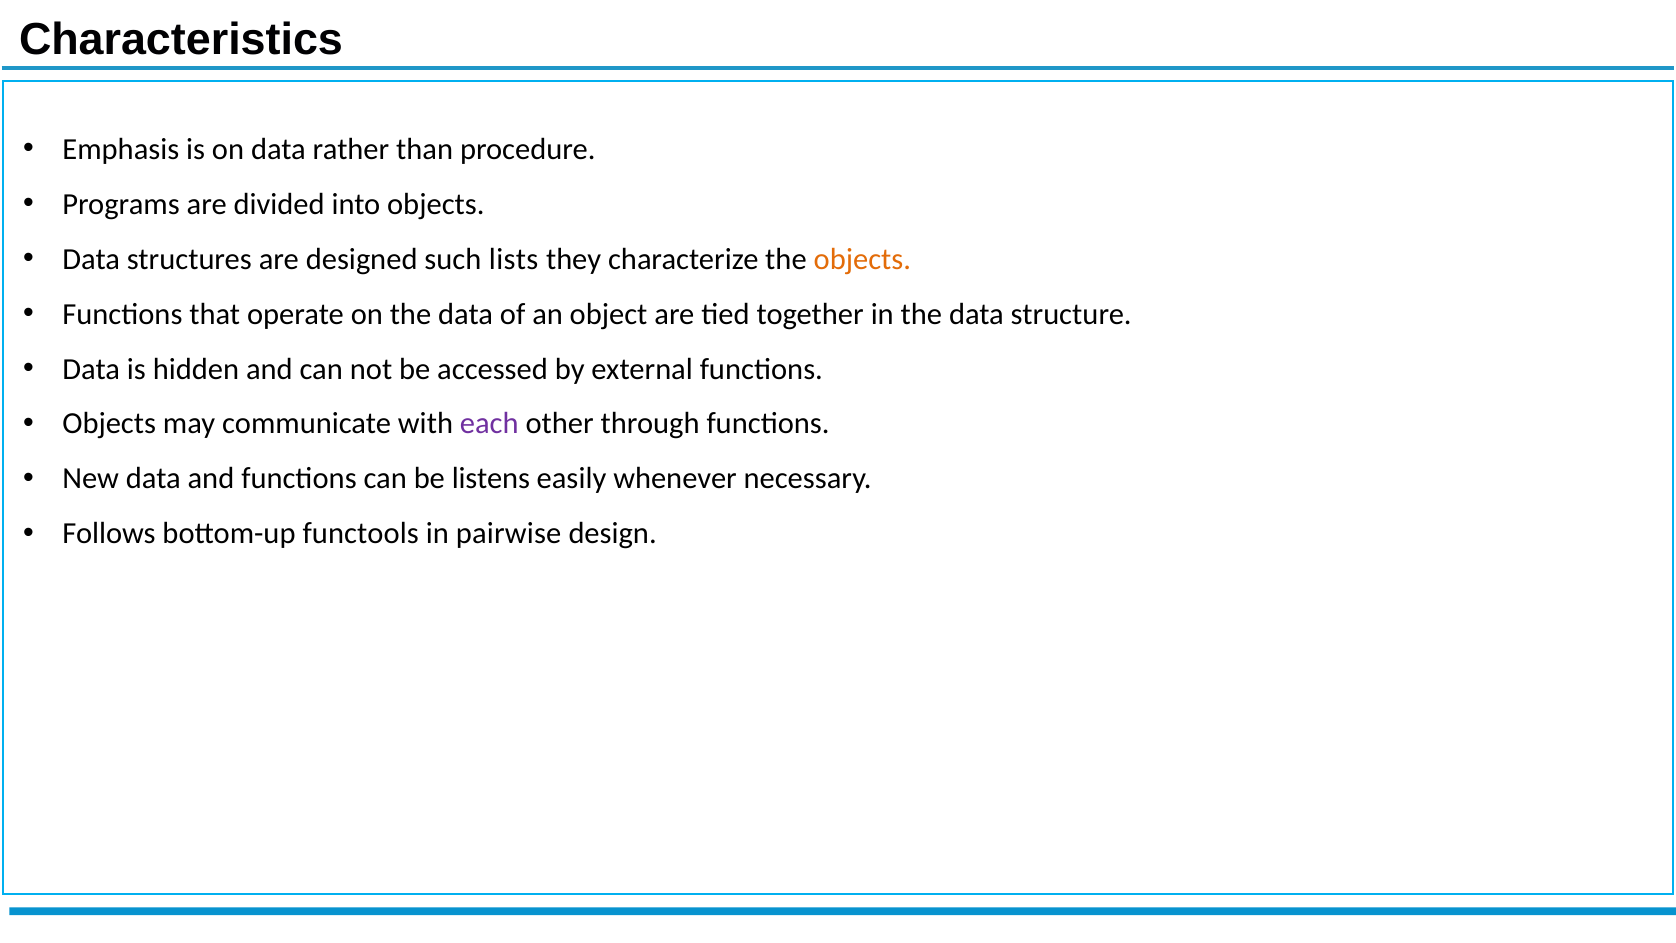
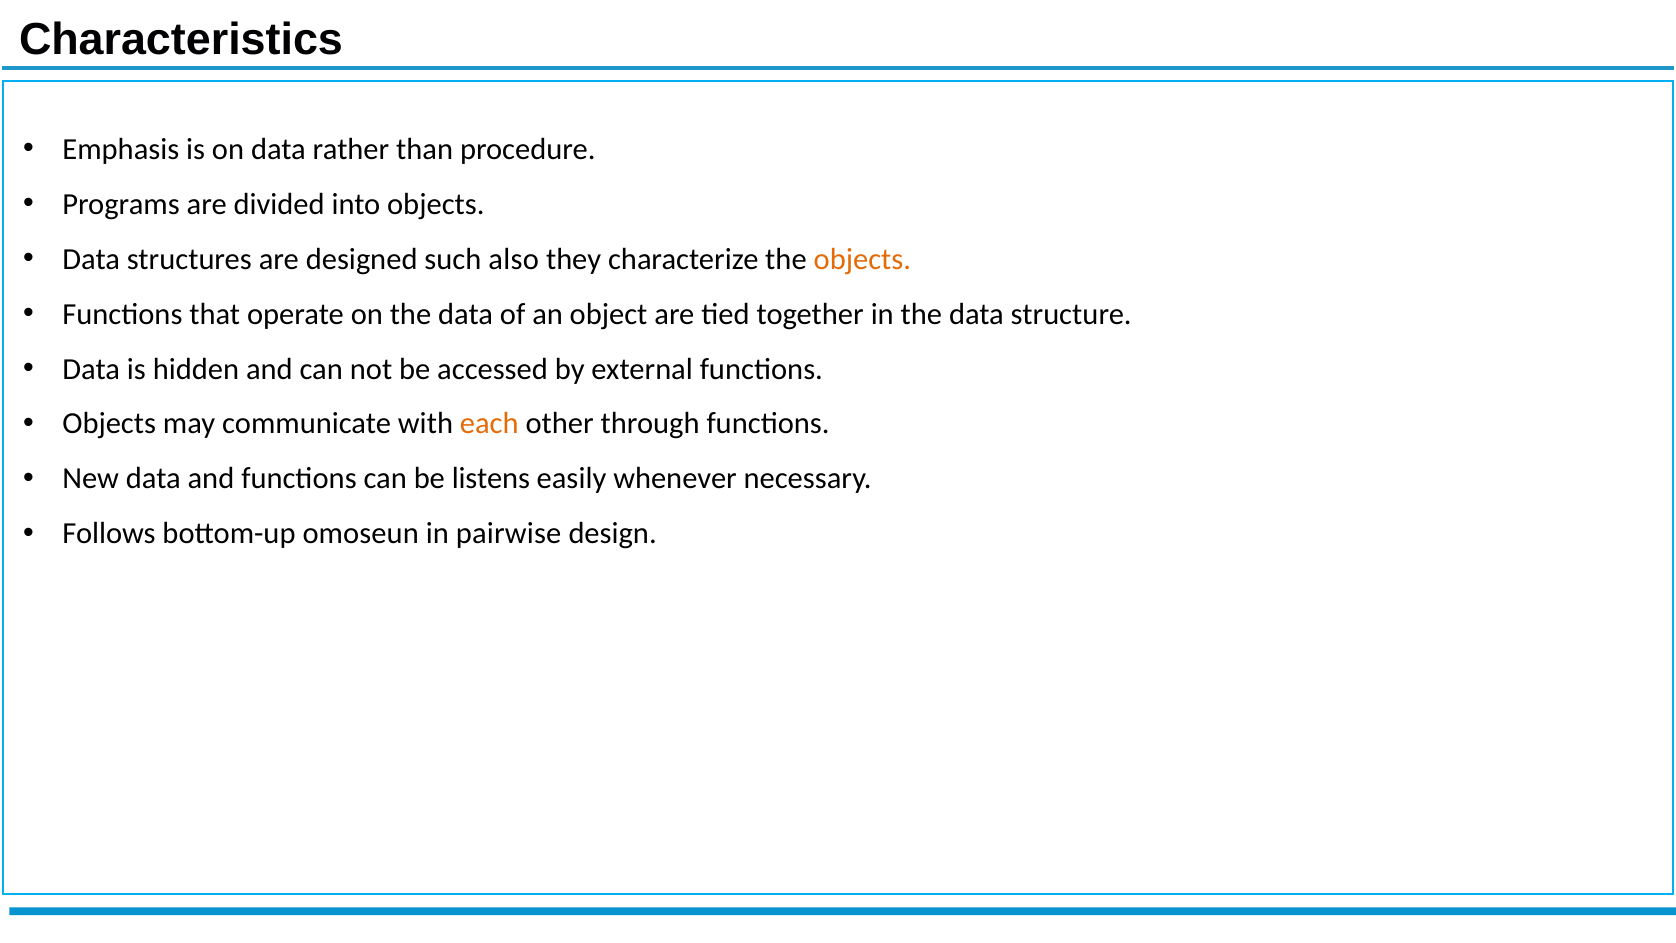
lists: lists -> also
each colour: purple -> orange
functools: functools -> omoseun
